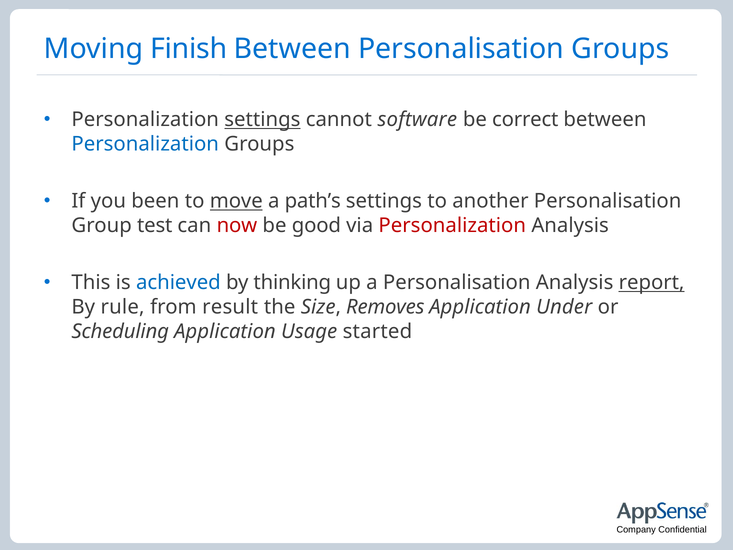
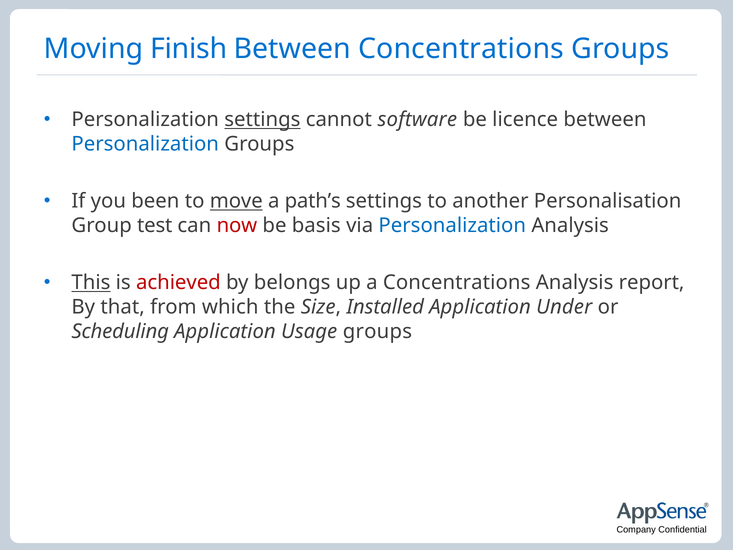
Between Personalisation: Personalisation -> Concentrations
correct: correct -> licence
good: good -> basis
Personalization at (452, 226) colour: red -> blue
This underline: none -> present
achieved colour: blue -> red
thinking: thinking -> belongs
a Personalisation: Personalisation -> Concentrations
report underline: present -> none
rule: rule -> that
result: result -> which
Removes: Removes -> Installed
Usage started: started -> groups
